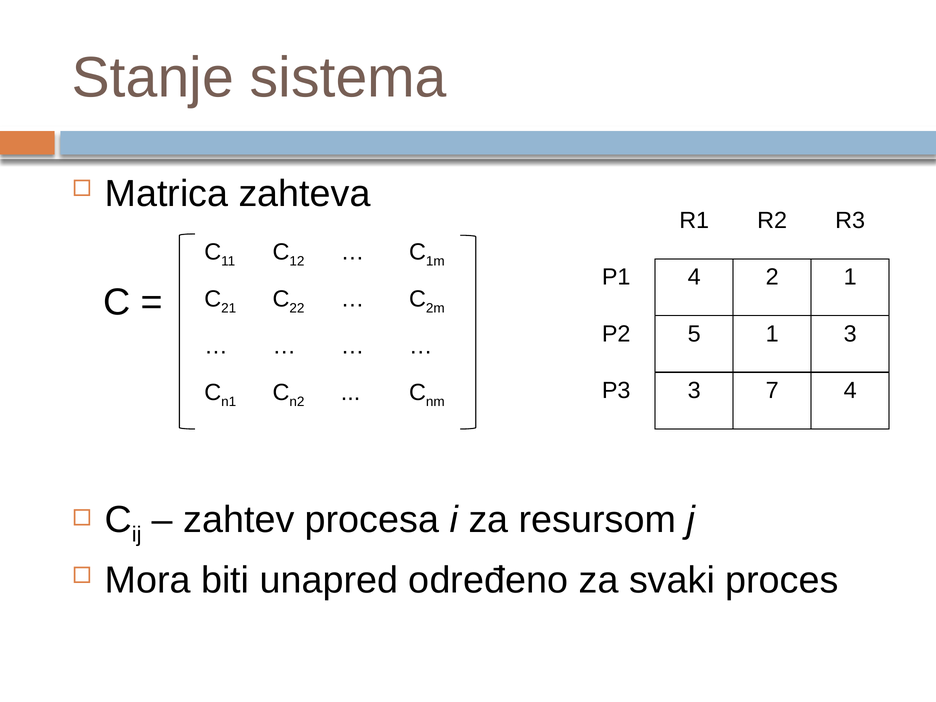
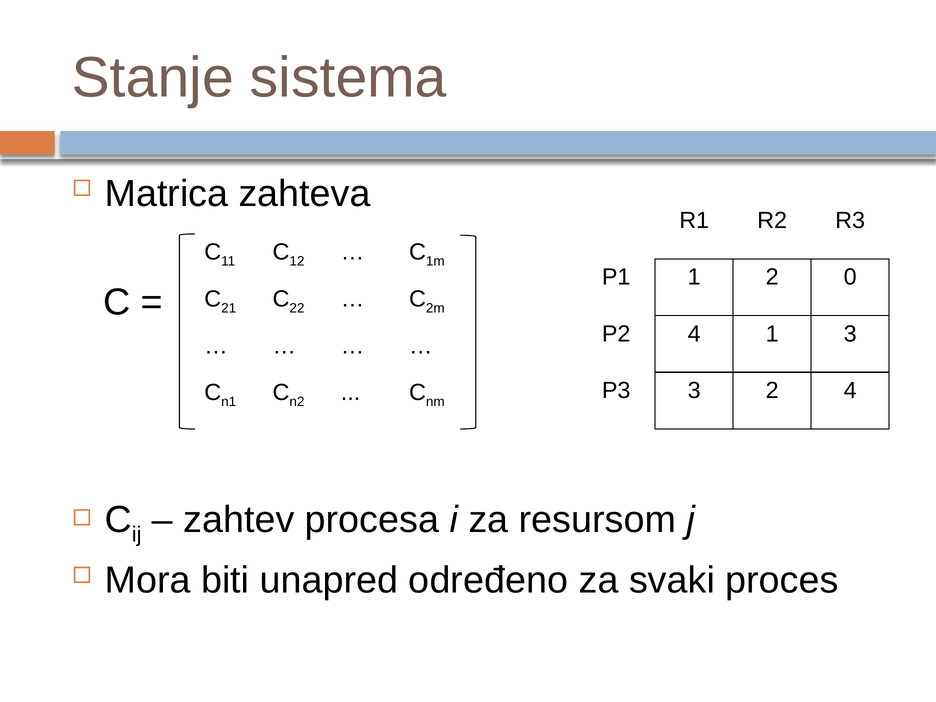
P1 4: 4 -> 1
2 1: 1 -> 0
P2 5: 5 -> 4
3 7: 7 -> 2
